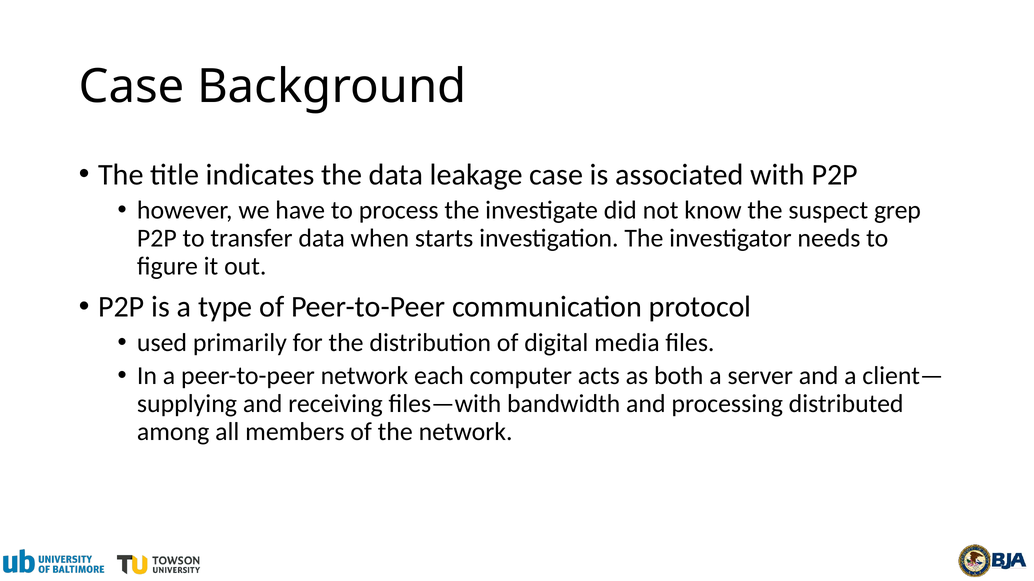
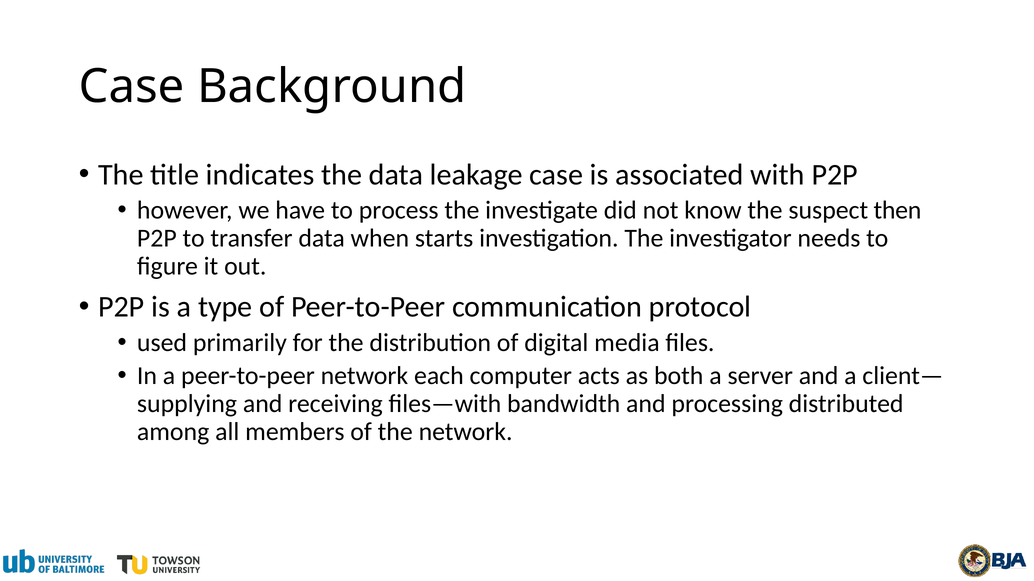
grep: grep -> then
